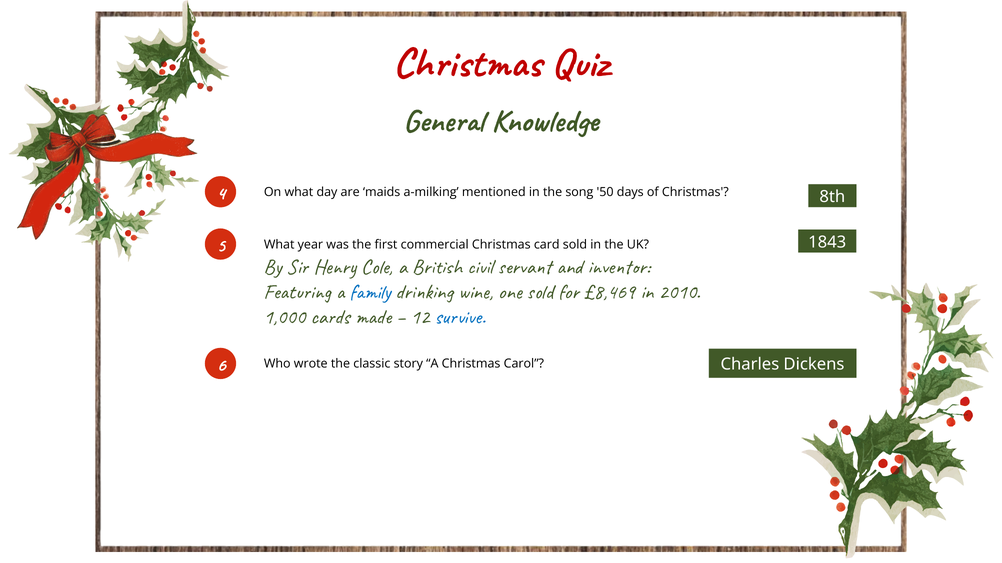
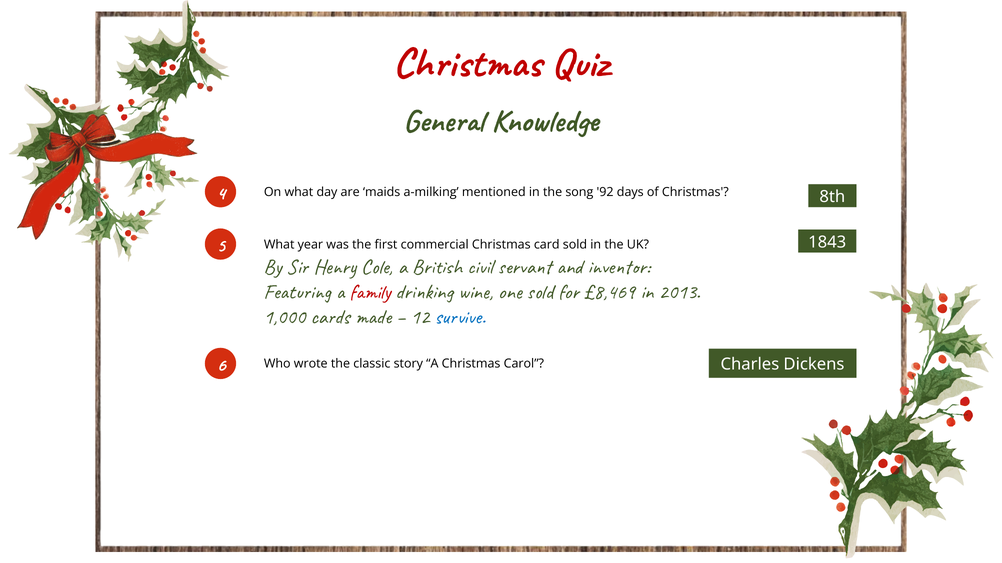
50: 50 -> 92
family colour: blue -> red
2010: 2010 -> 2013
